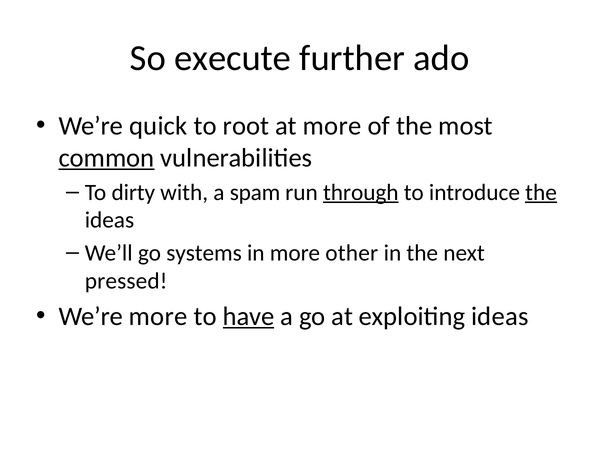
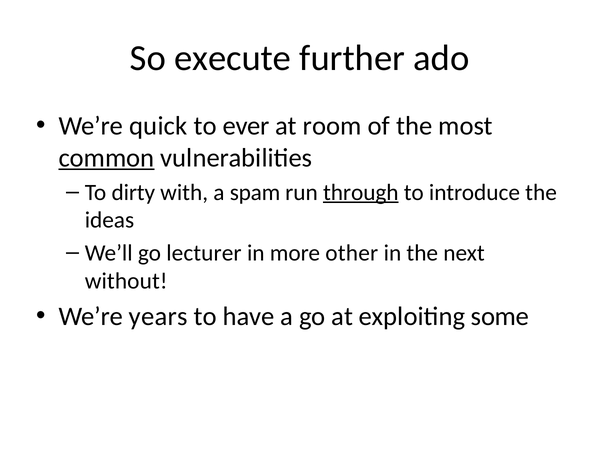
root: root -> ever
at more: more -> room
the at (541, 192) underline: present -> none
systems: systems -> lecturer
pressed: pressed -> without
We’re more: more -> years
have underline: present -> none
exploiting ideas: ideas -> some
